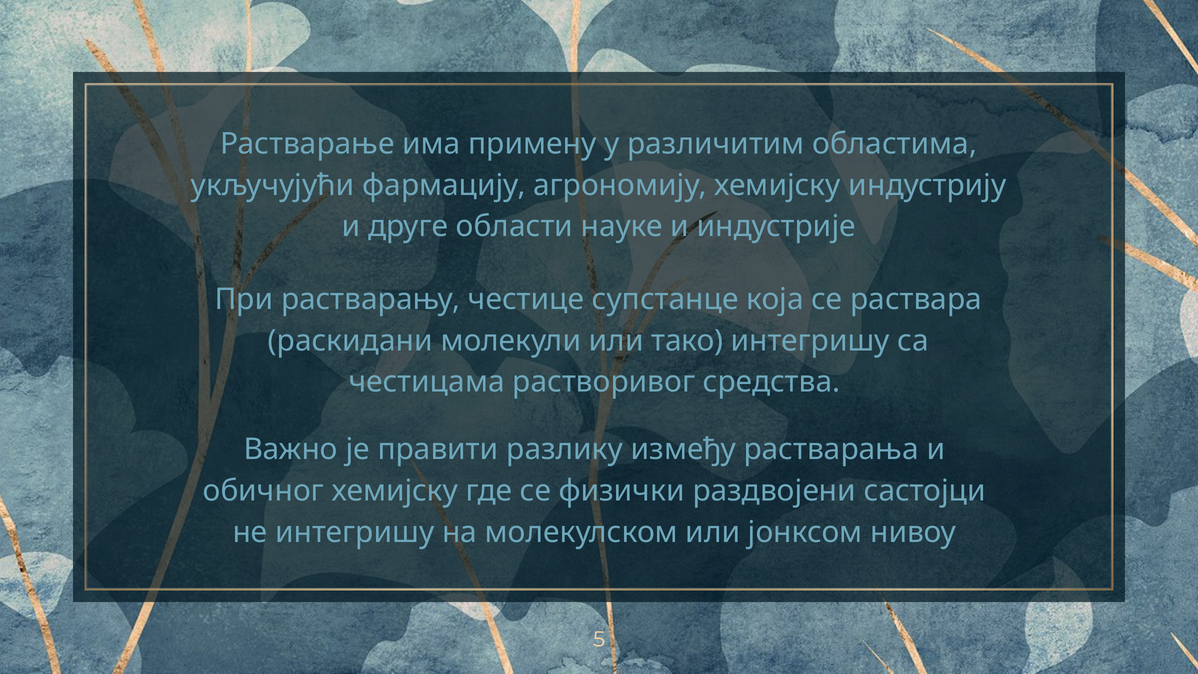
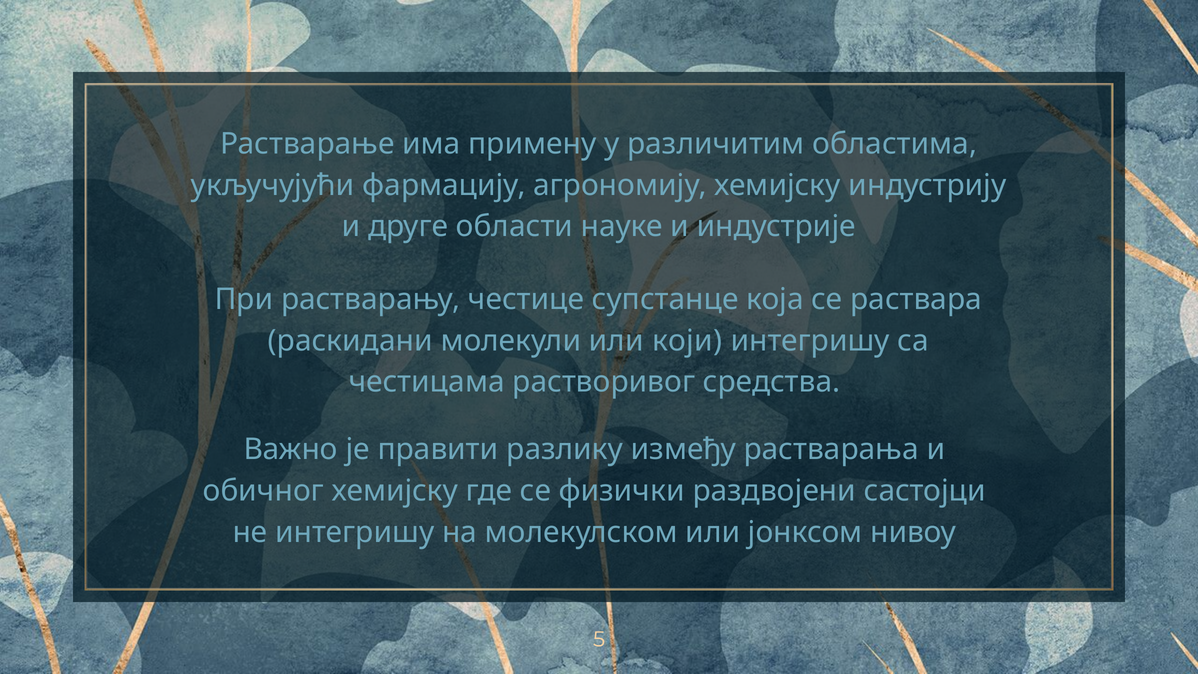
тако: тако -> који
